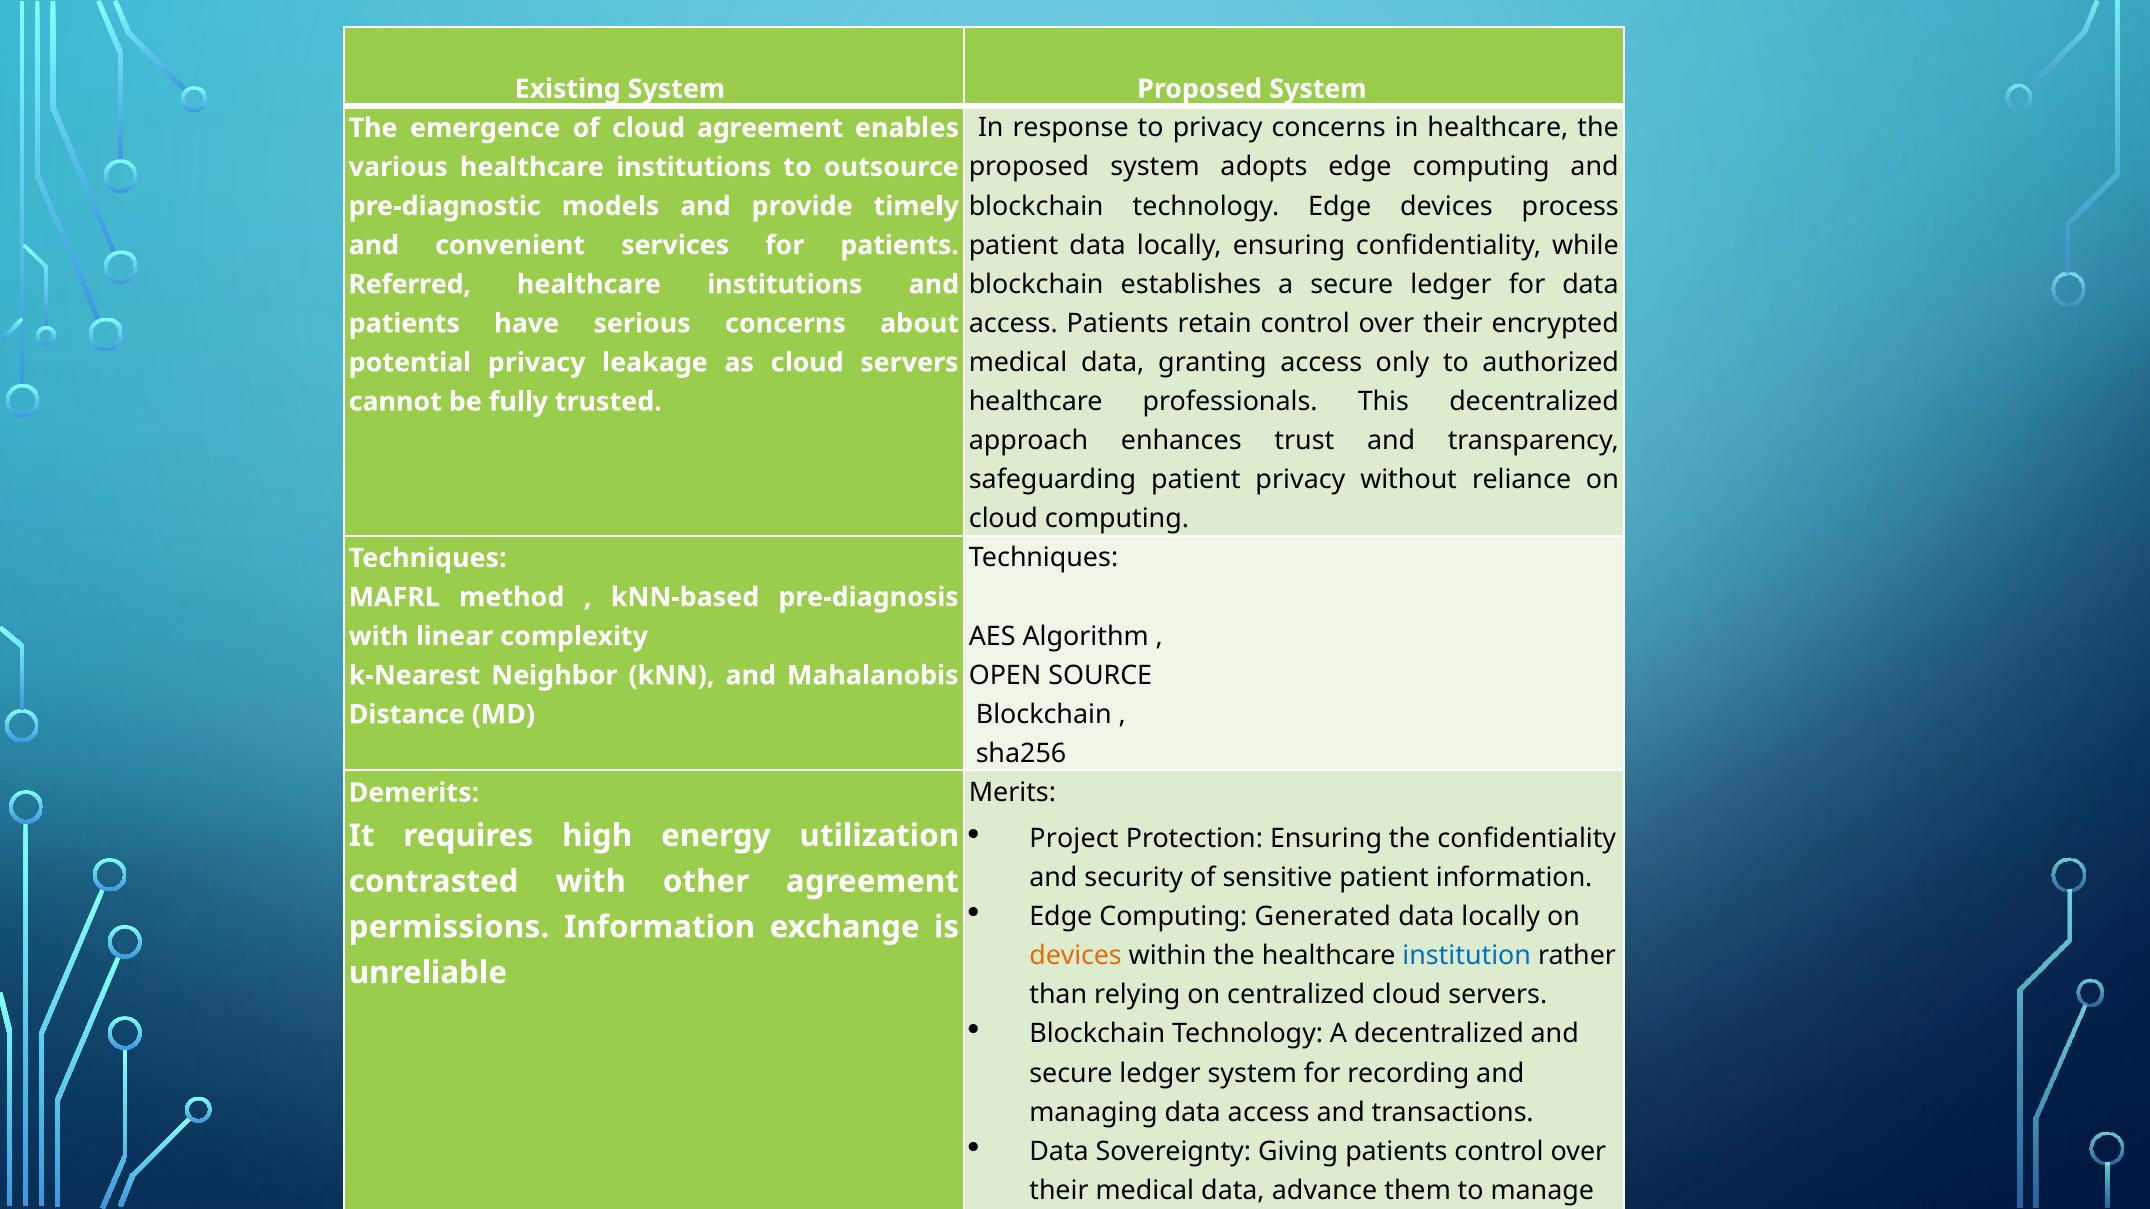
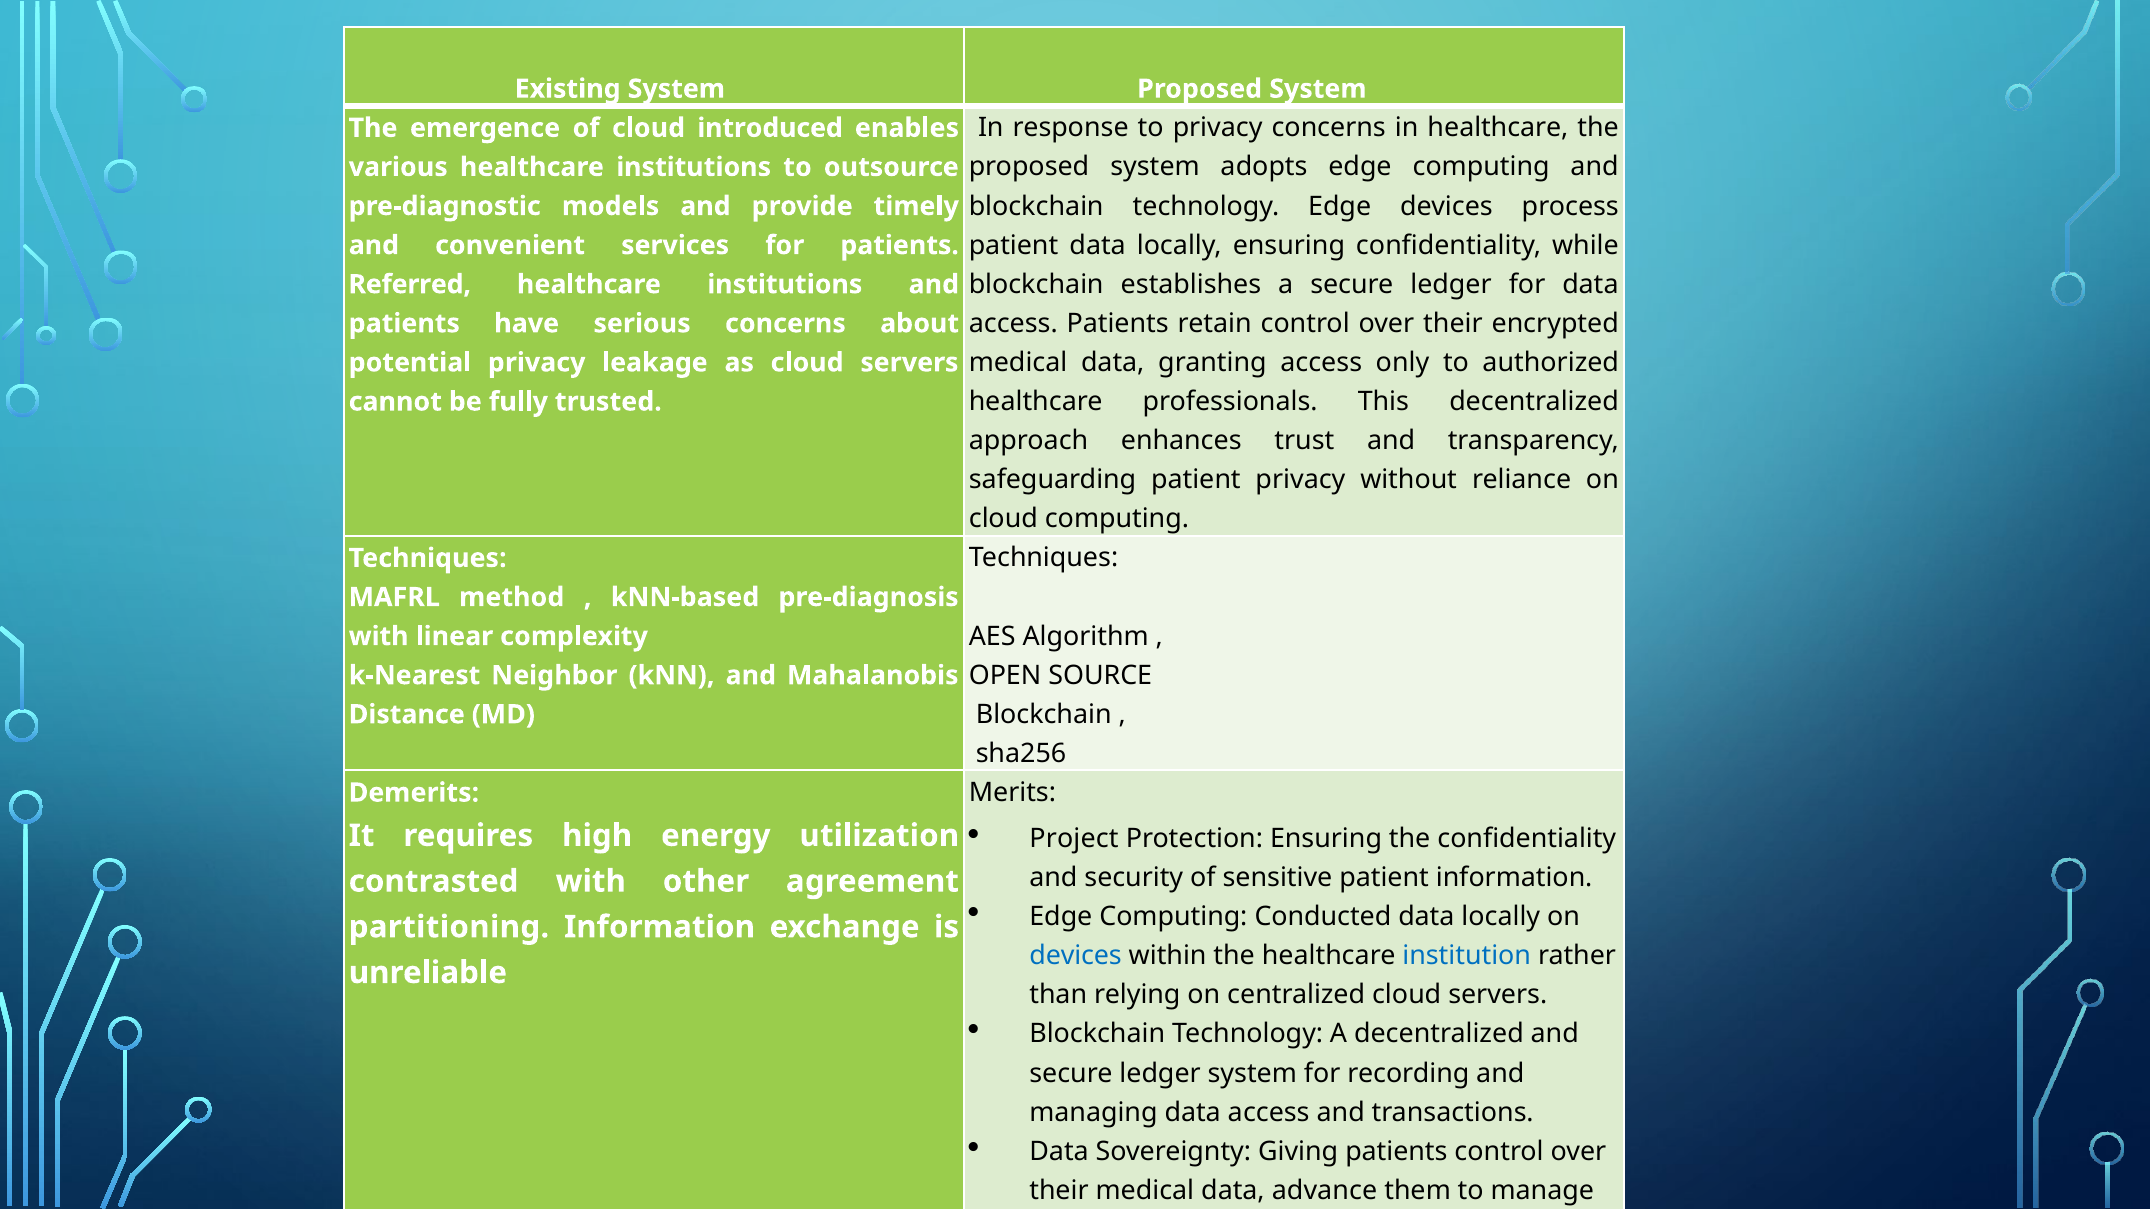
cloud agreement: agreement -> introduced
Generated: Generated -> Conducted
permissions at (449, 927): permissions -> partitioning
devices at (1076, 956) colour: orange -> blue
